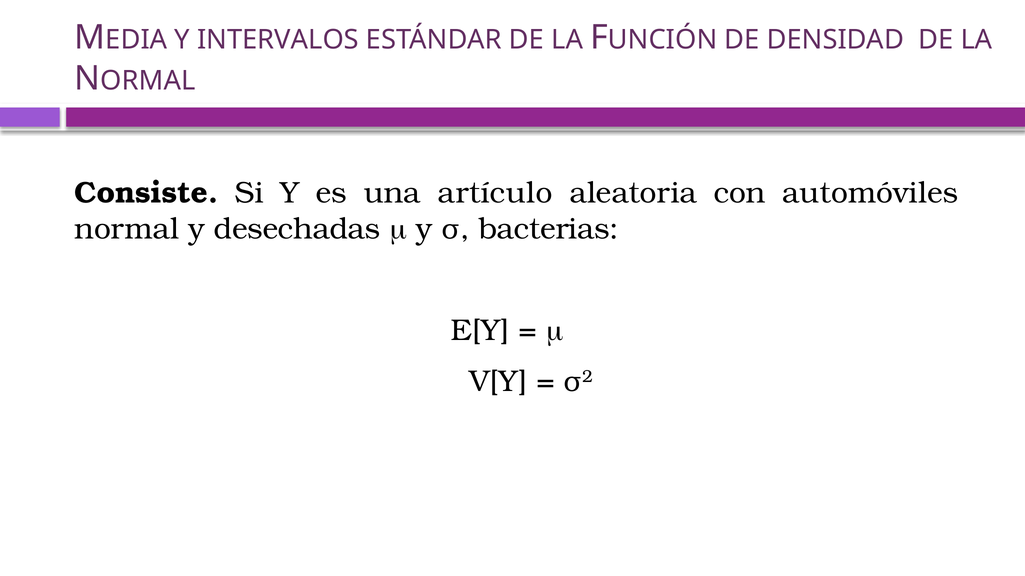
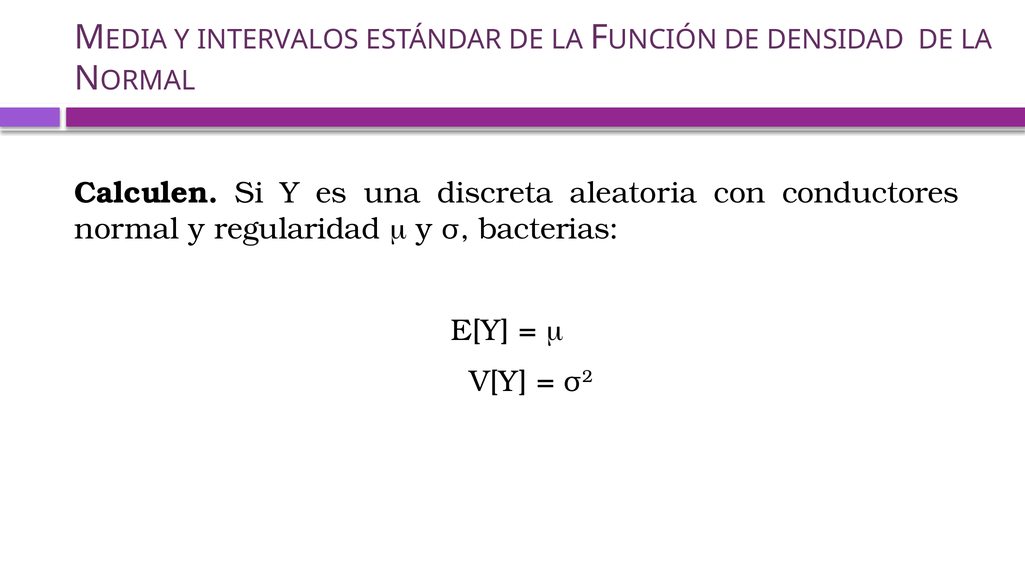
Consiste: Consiste -> Calculen
artículo: artículo -> discreta
automóviles: automóviles -> conductores
desechadas: desechadas -> regularidad
